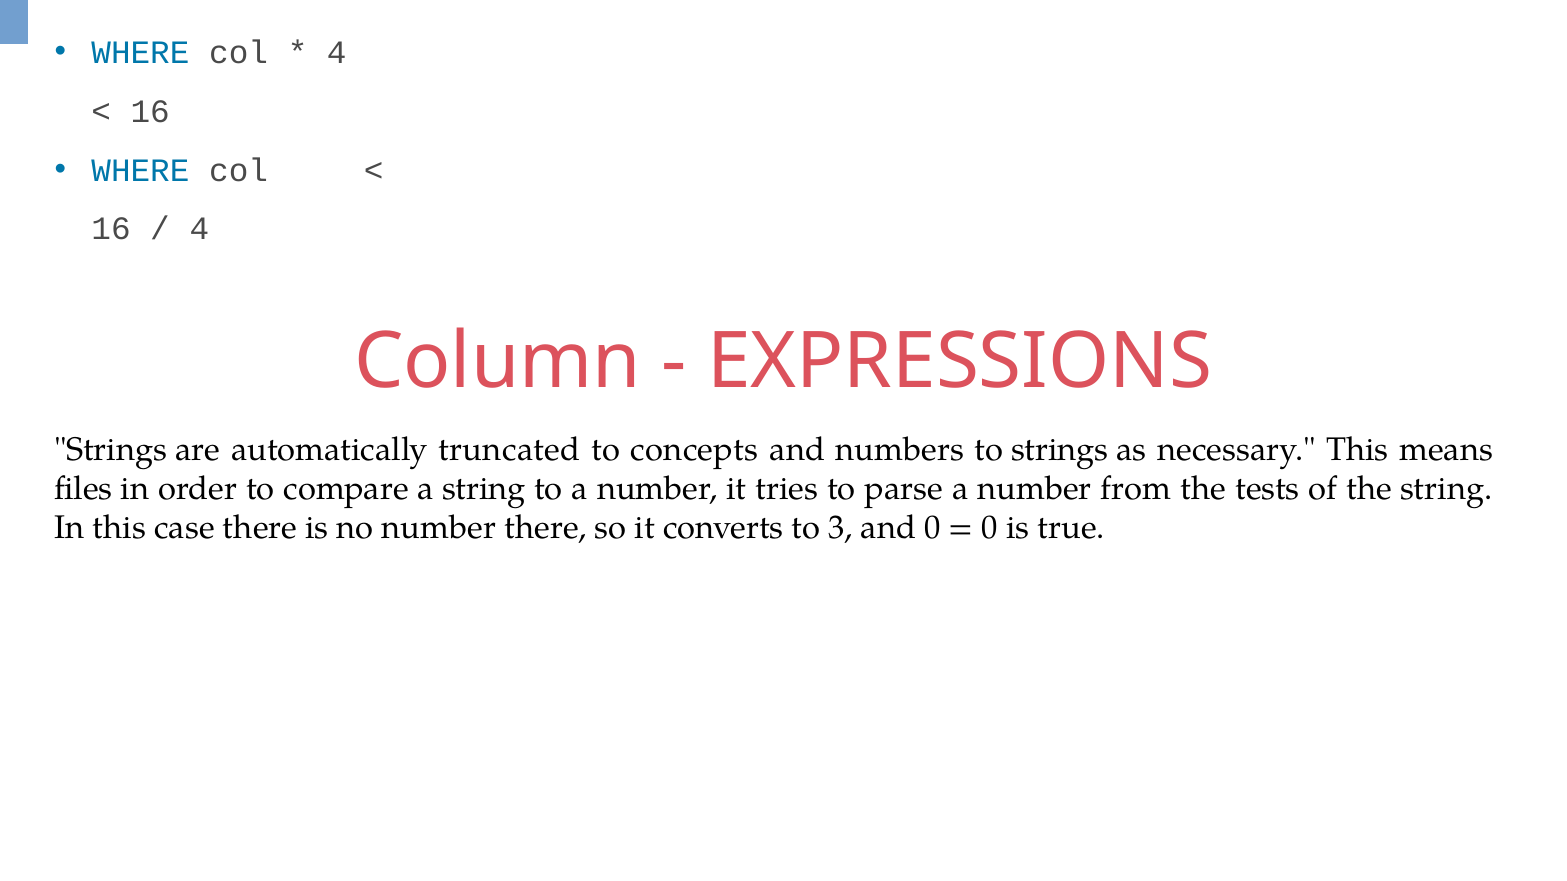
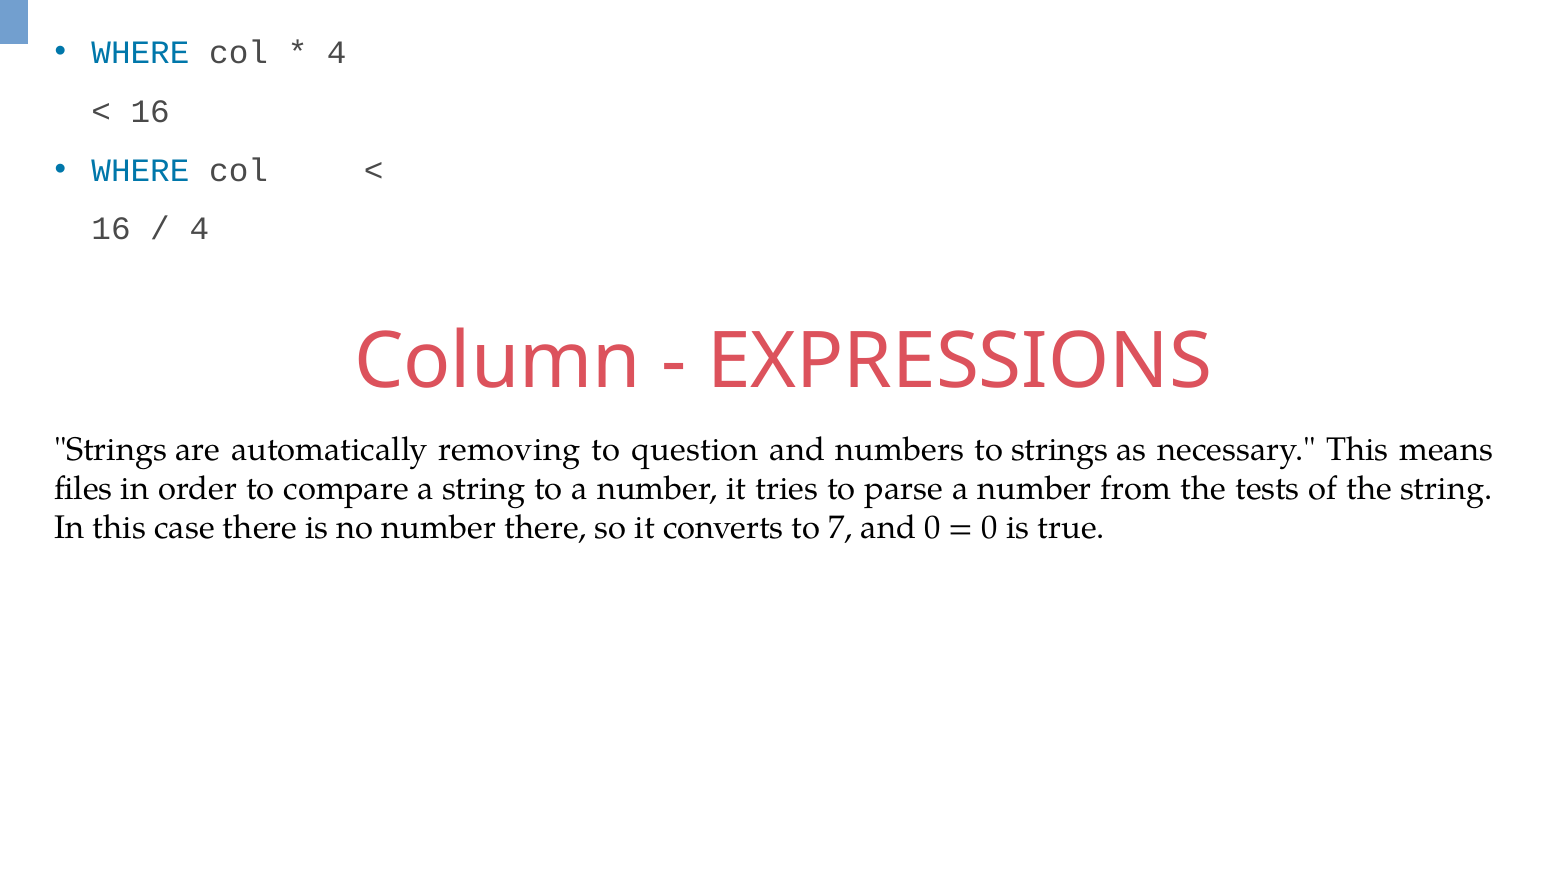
truncated: truncated -> removing
concepts: concepts -> question
3: 3 -> 7
